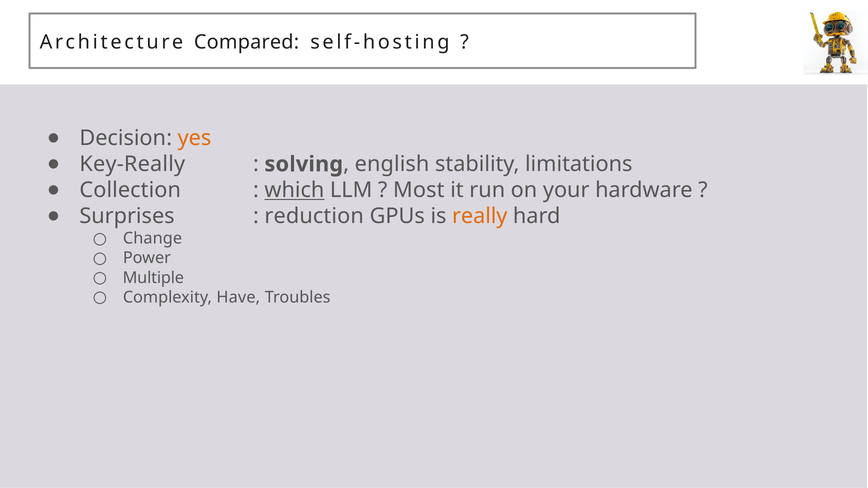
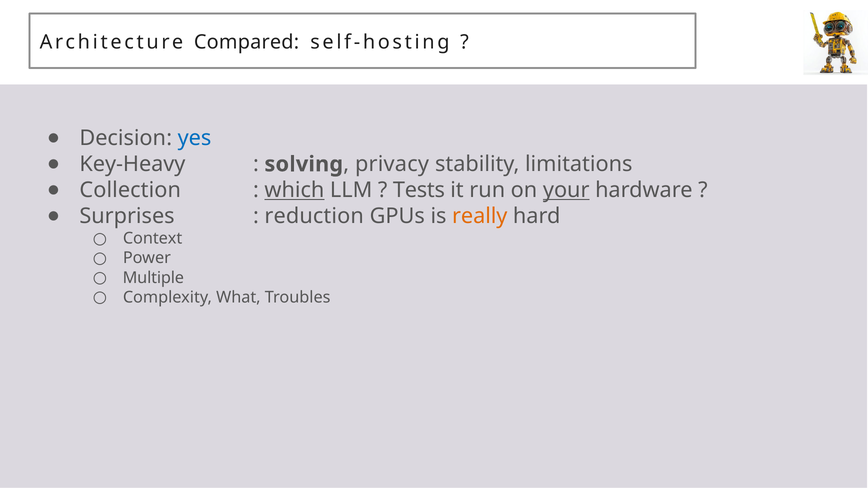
yes colour: orange -> blue
Key-Really: Key-Really -> Key-Heavy
english: english -> privacy
Most: Most -> Tests
your underline: none -> present
Change: Change -> Context
Have: Have -> What
